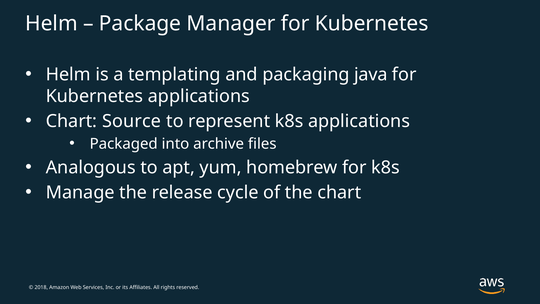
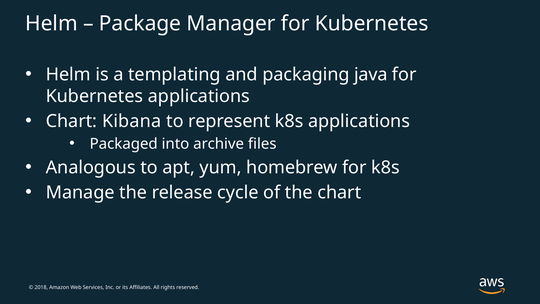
Source: Source -> Kibana
